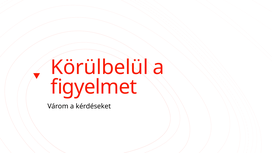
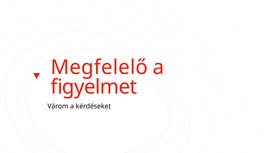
Körülbelül: Körülbelül -> Megfelelő
